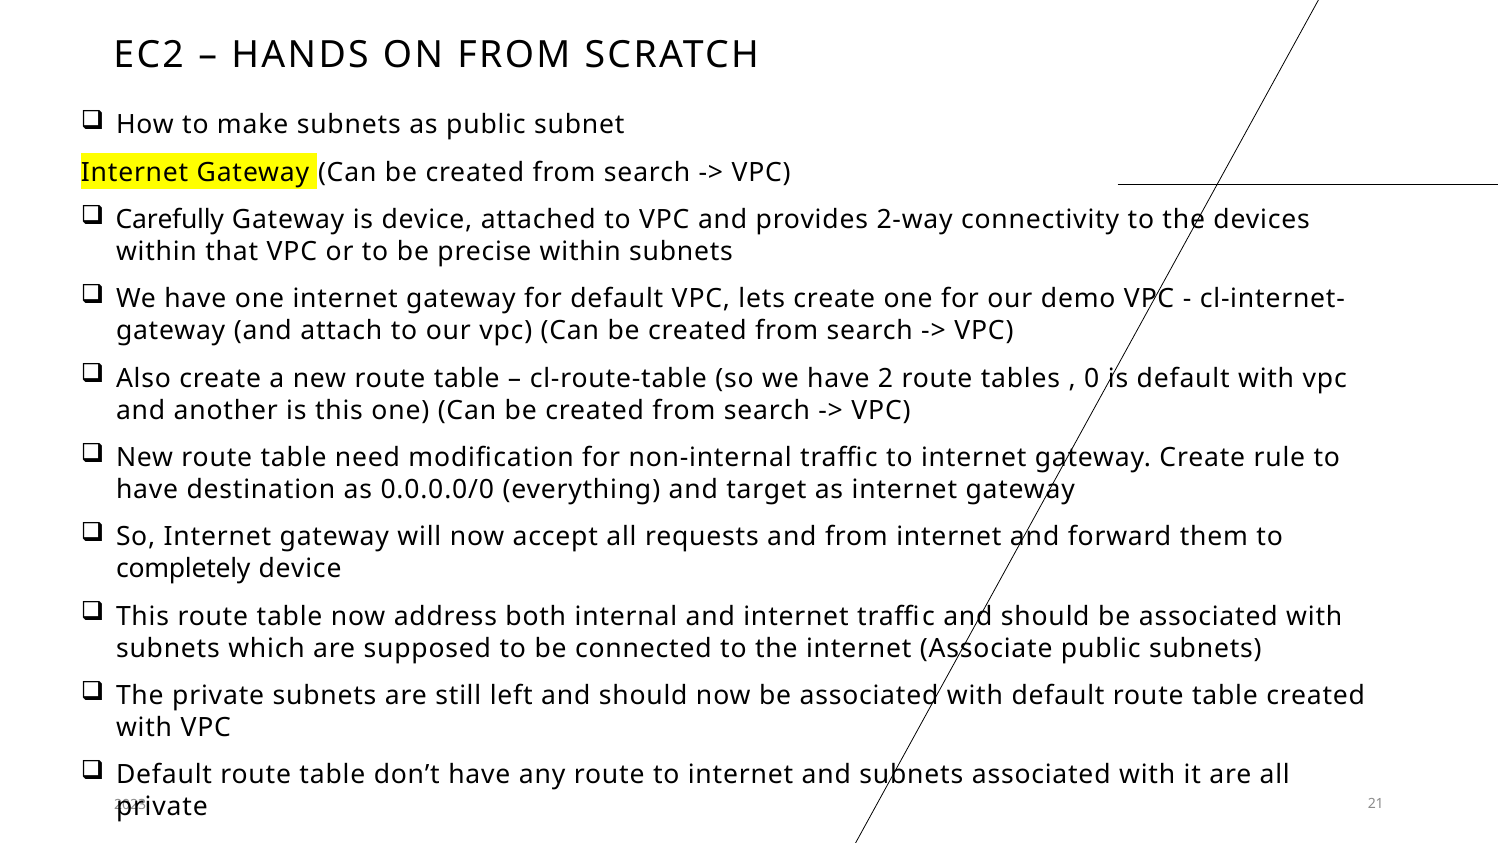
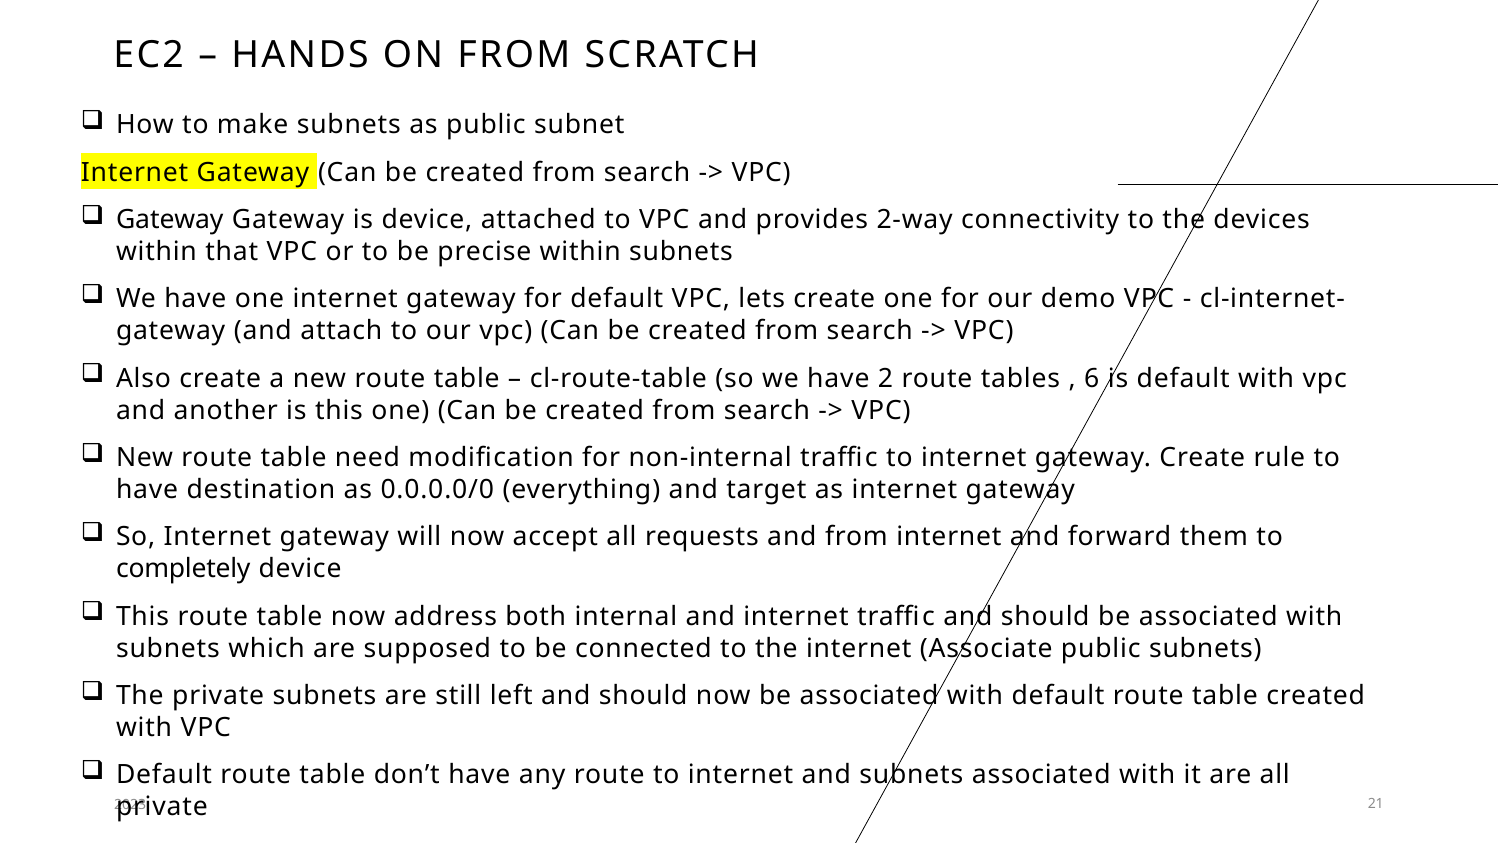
Carefully at (170, 220): Carefully -> Gateway
0: 0 -> 6
